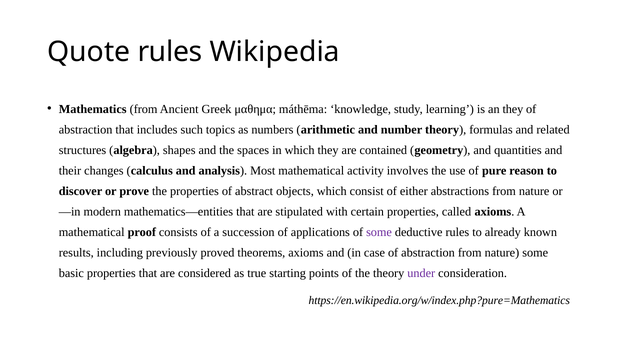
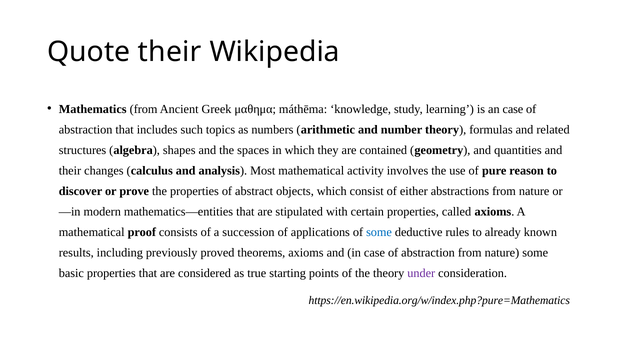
Quote rules: rules -> their
an they: they -> case
some at (379, 232) colour: purple -> blue
